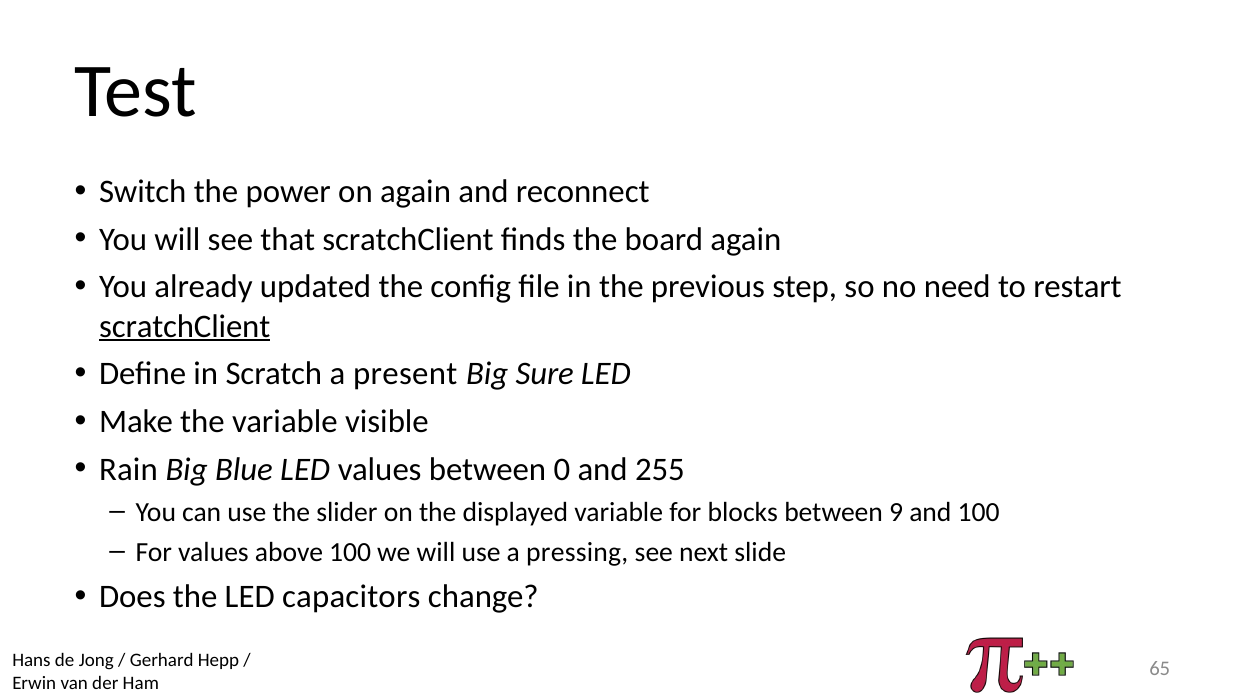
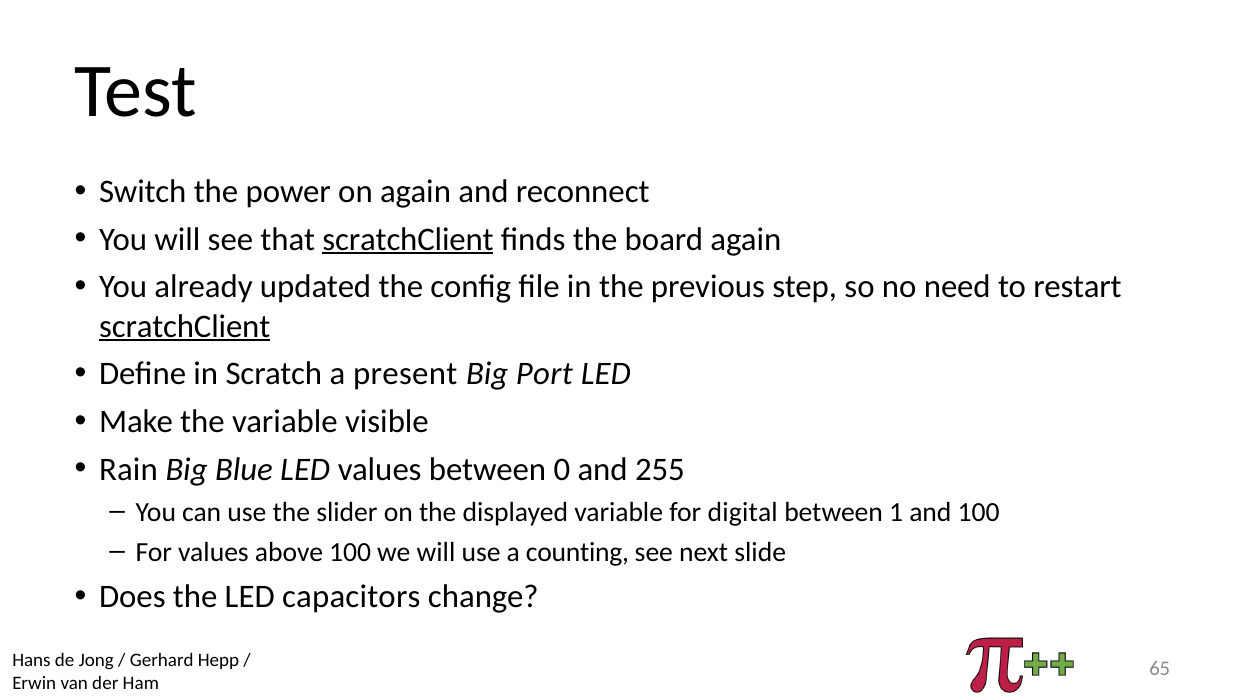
scratchClient at (408, 239) underline: none -> present
Sure: Sure -> Port
blocks: blocks -> digital
9: 9 -> 1
pressing: pressing -> counting
